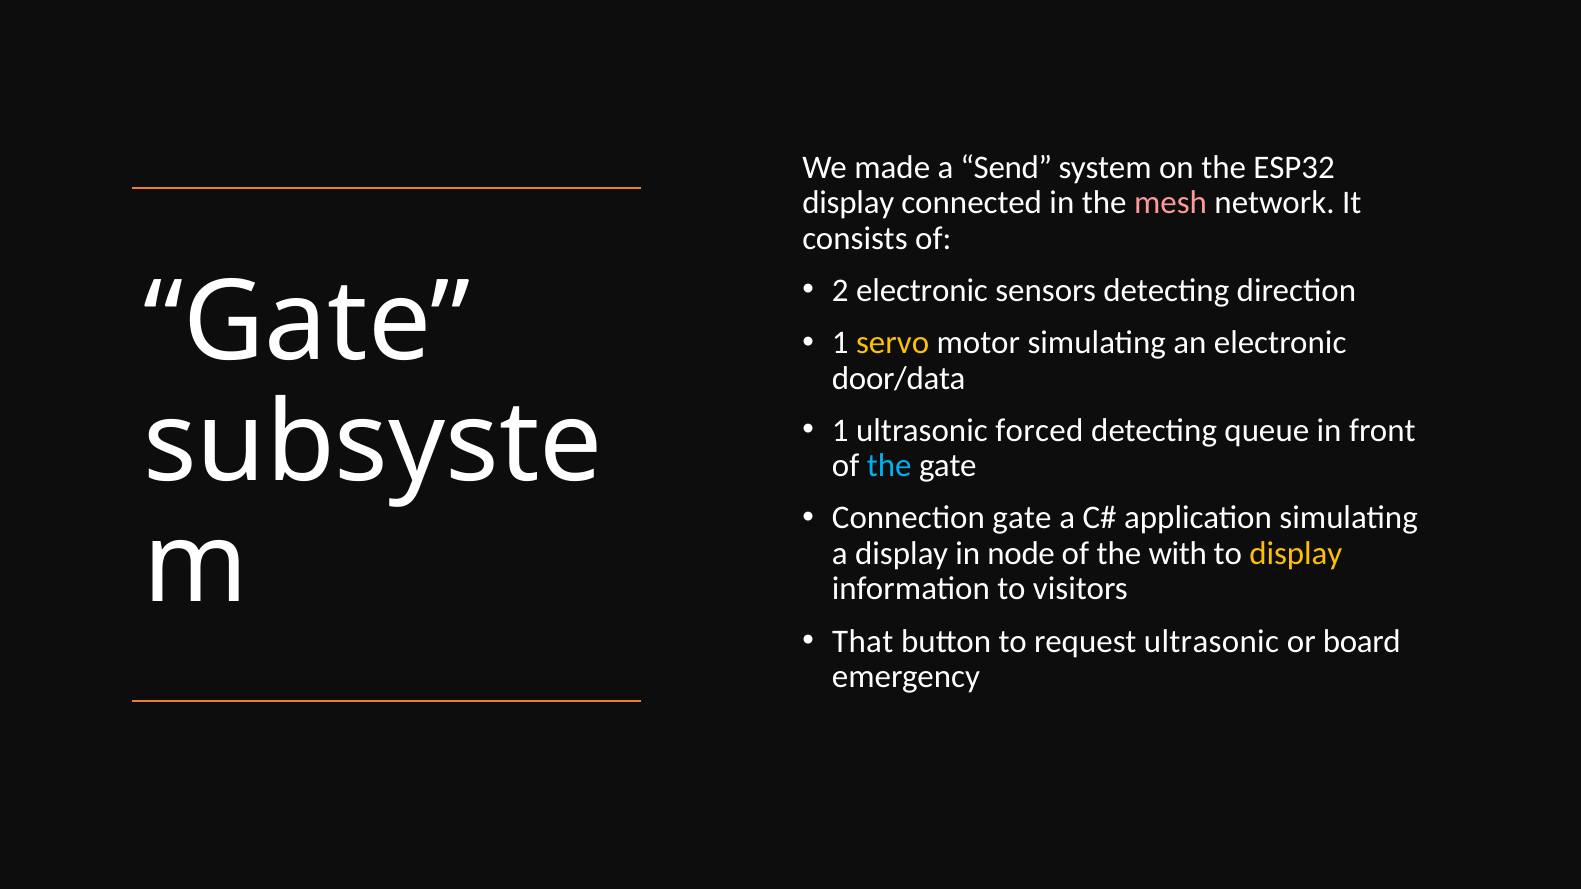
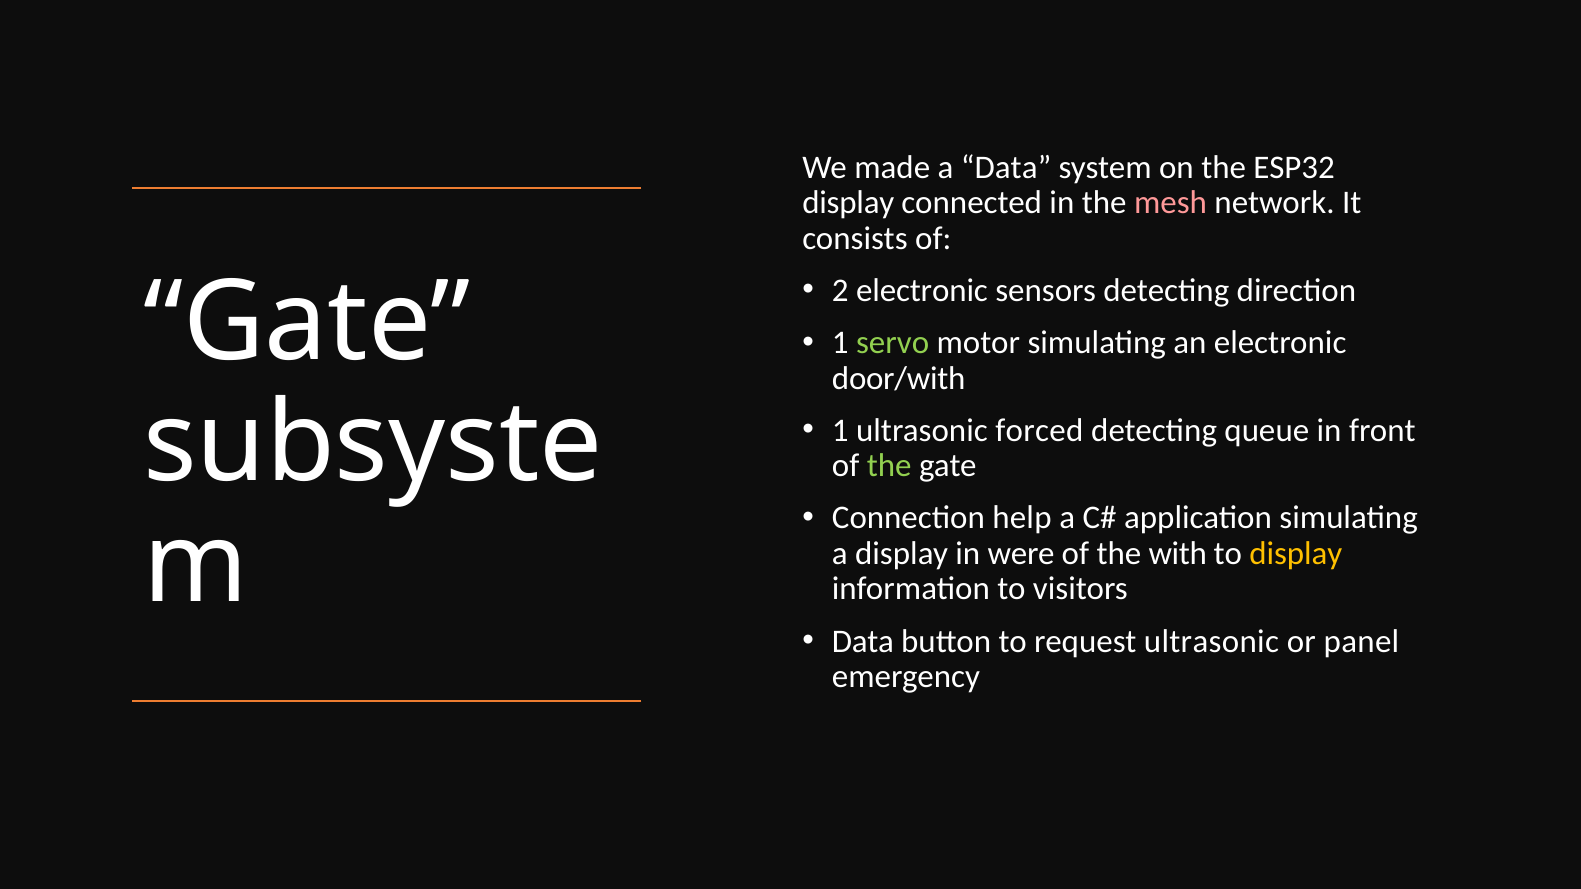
a Send: Send -> Data
servo colour: yellow -> light green
door/data: door/data -> door/with
the at (889, 466) colour: light blue -> light green
Connection gate: gate -> help
node: node -> were
That at (863, 641): That -> Data
board: board -> panel
